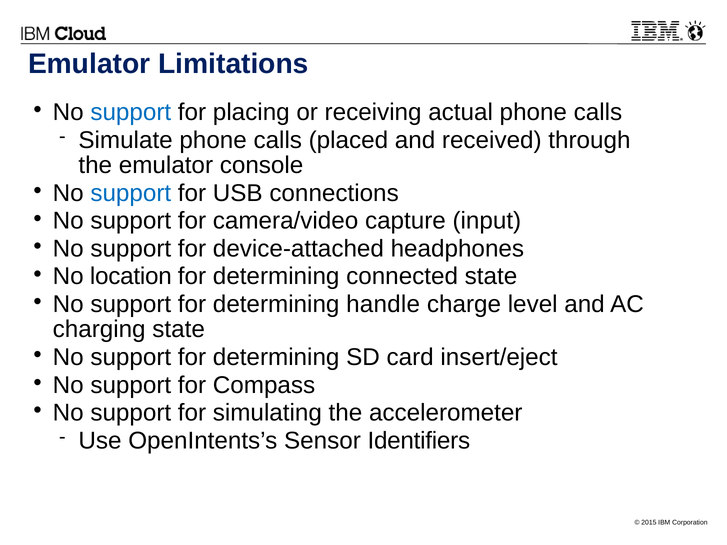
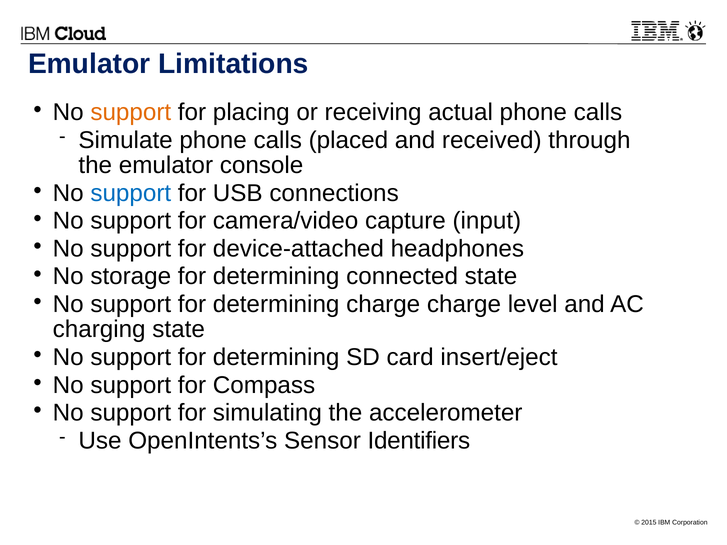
support at (131, 112) colour: blue -> orange
location: location -> storage
determining handle: handle -> charge
